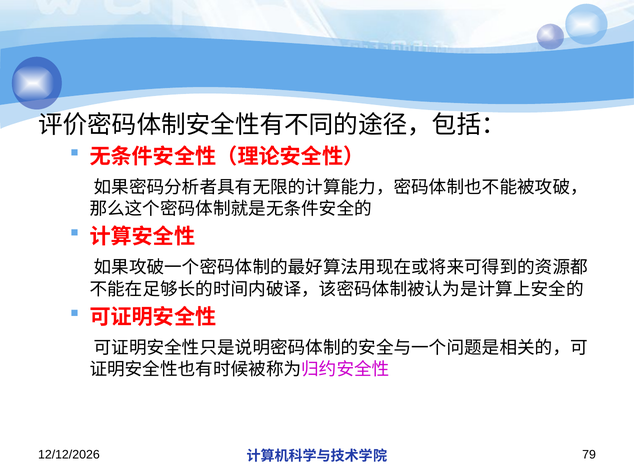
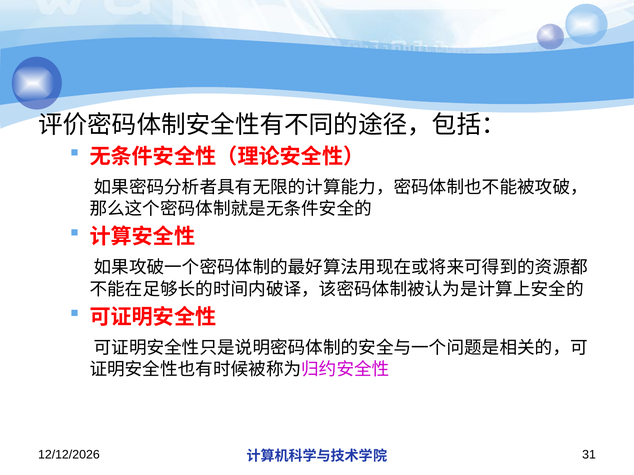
79: 79 -> 31
